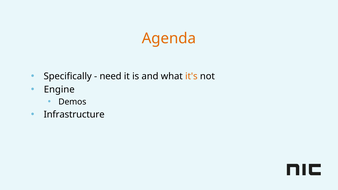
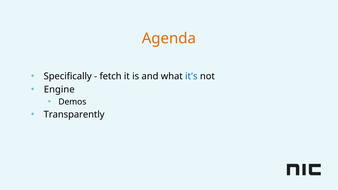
need: need -> fetch
it's colour: orange -> blue
Infrastructure: Infrastructure -> Transparently
